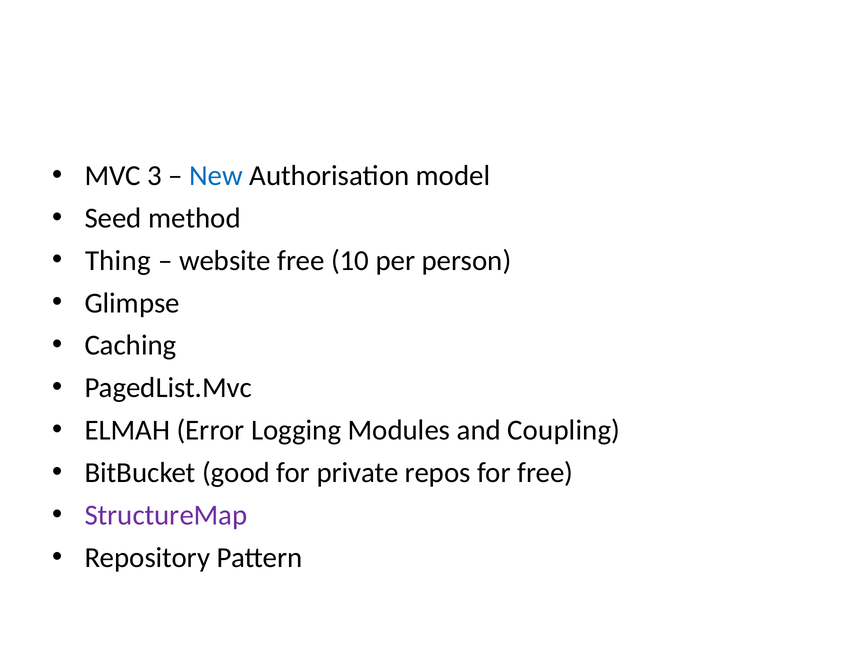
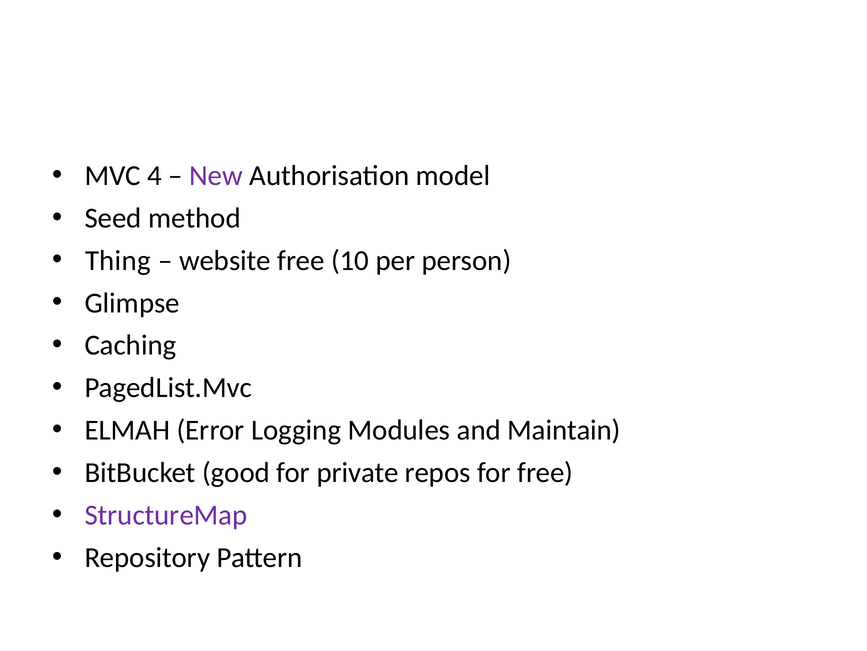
3: 3 -> 4
New colour: blue -> purple
Coupling: Coupling -> Maintain
